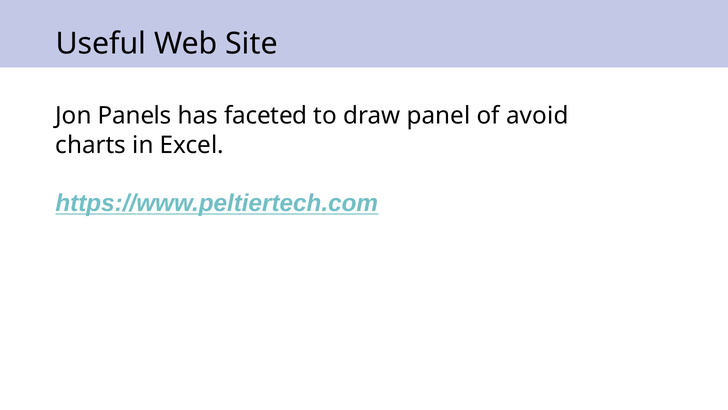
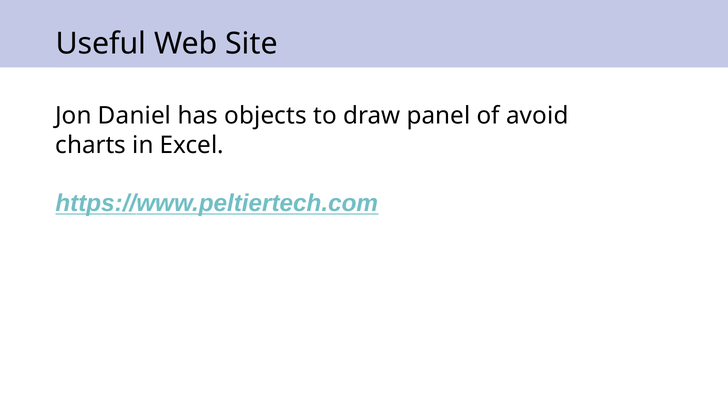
Panels: Panels -> Daniel
faceted: faceted -> objects
